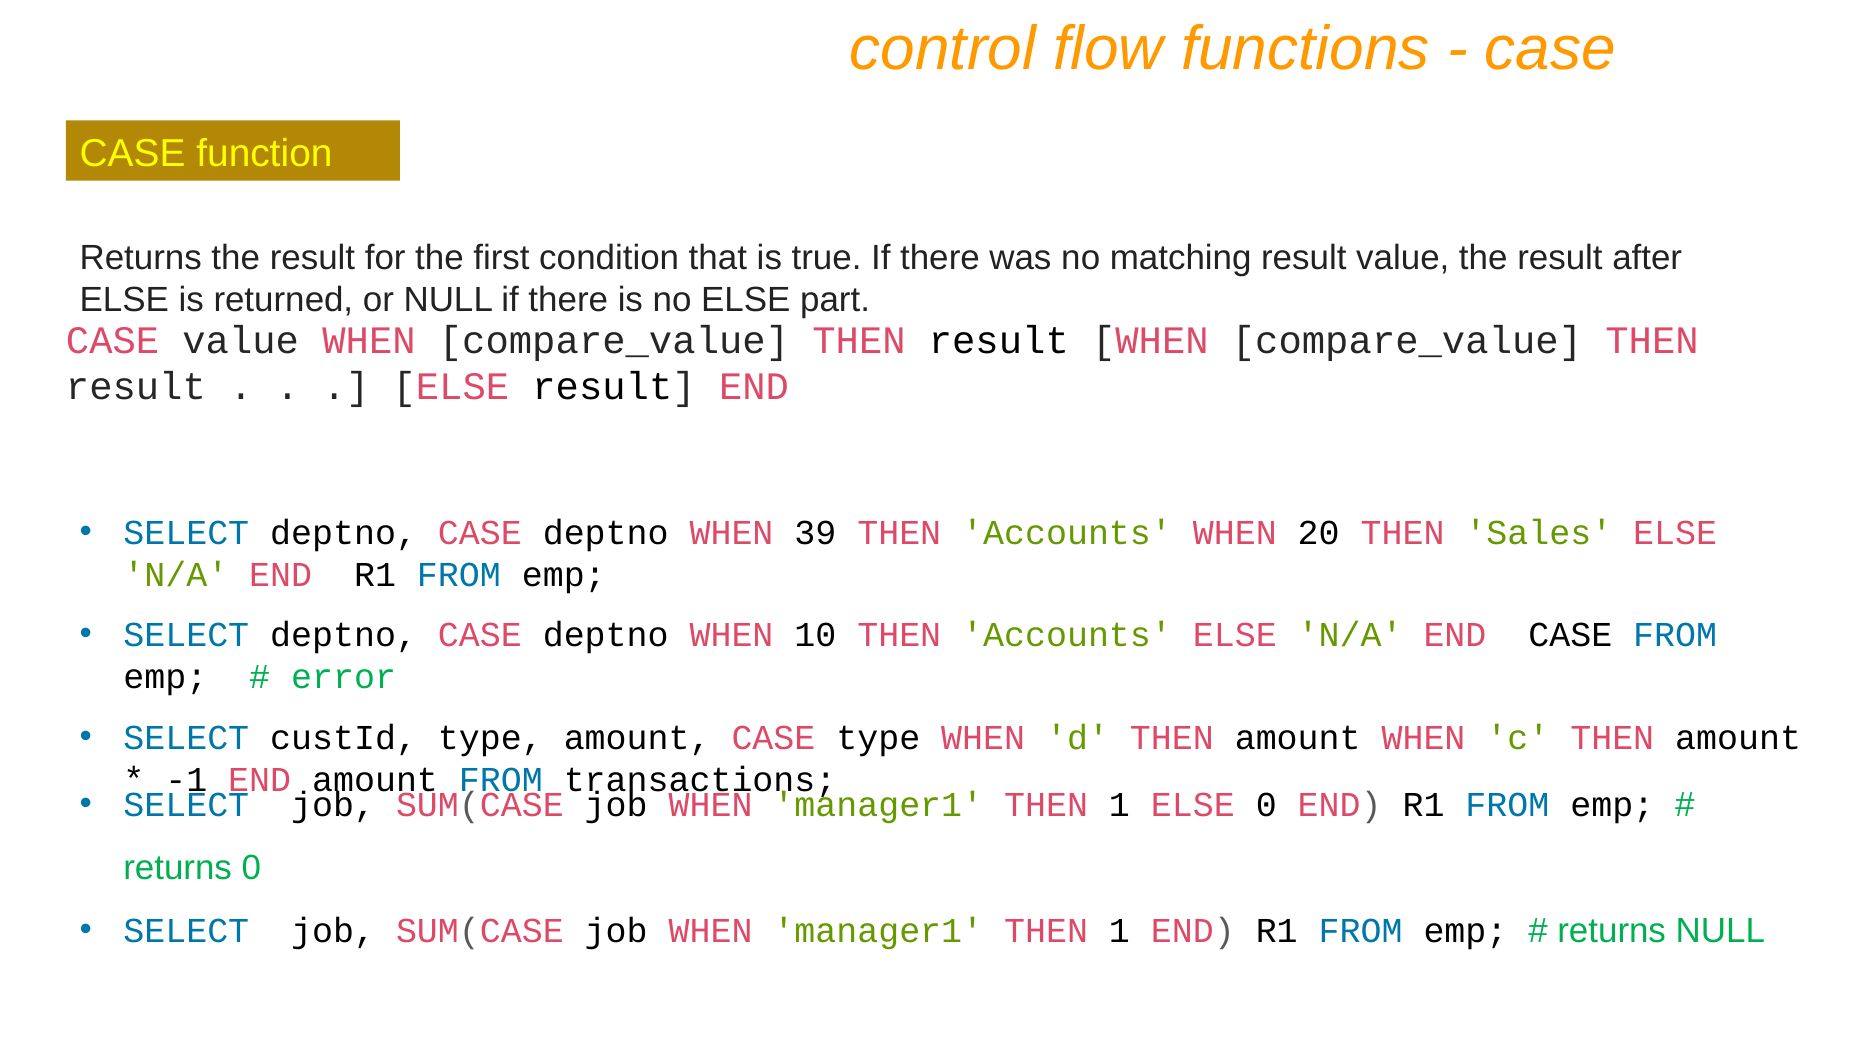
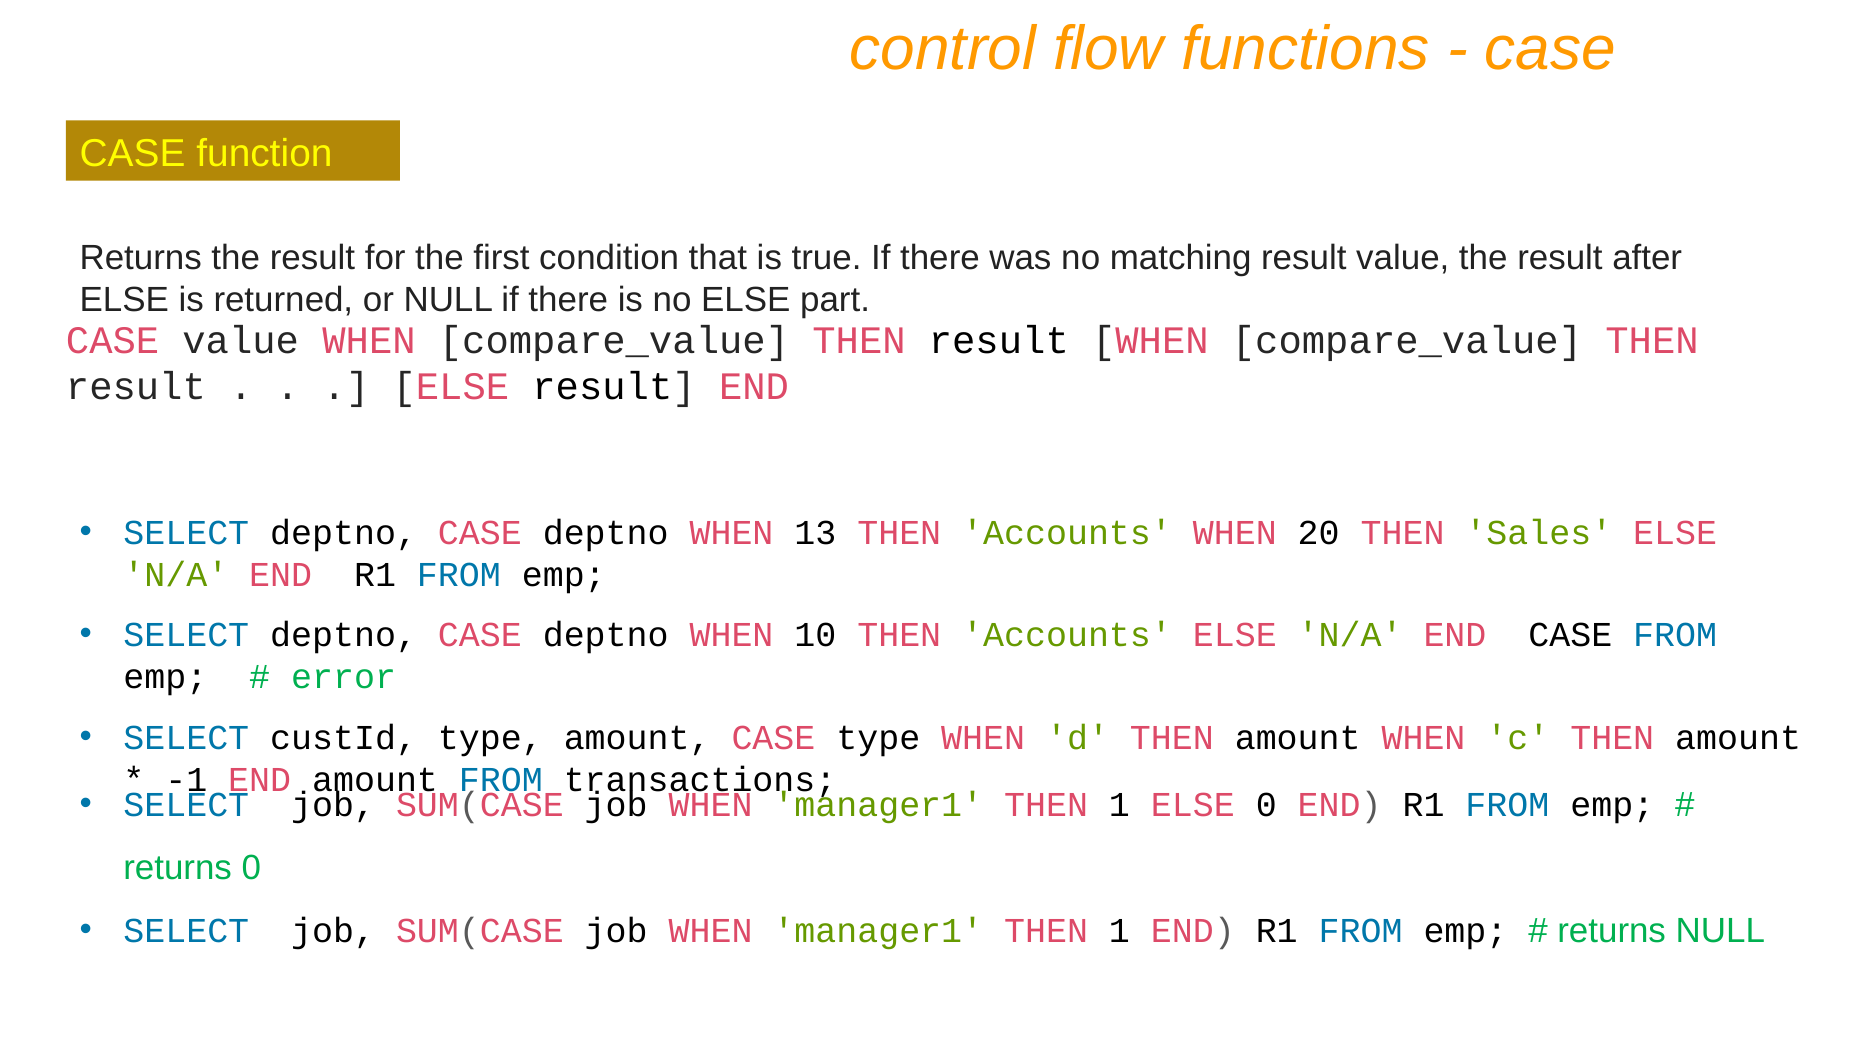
39: 39 -> 13
